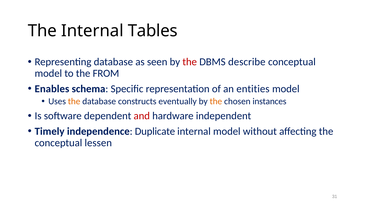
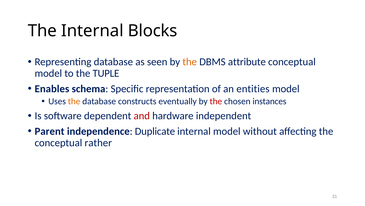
Tables: Tables -> Blocks
the at (190, 62) colour: red -> orange
describe: describe -> attribute
FROM: FROM -> TUPLE
the at (216, 101) colour: orange -> red
Timely: Timely -> Parent
lessen: lessen -> rather
